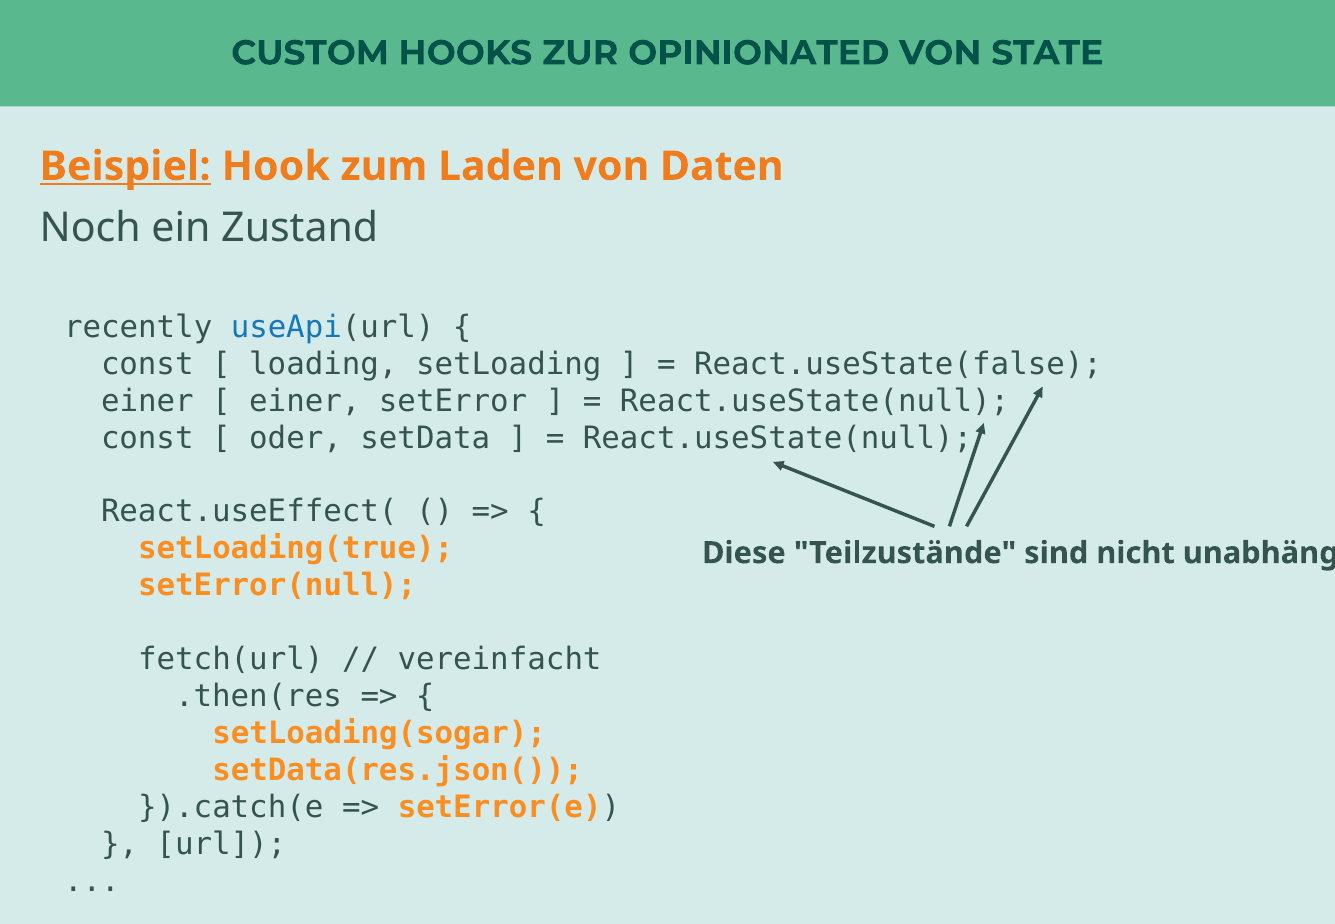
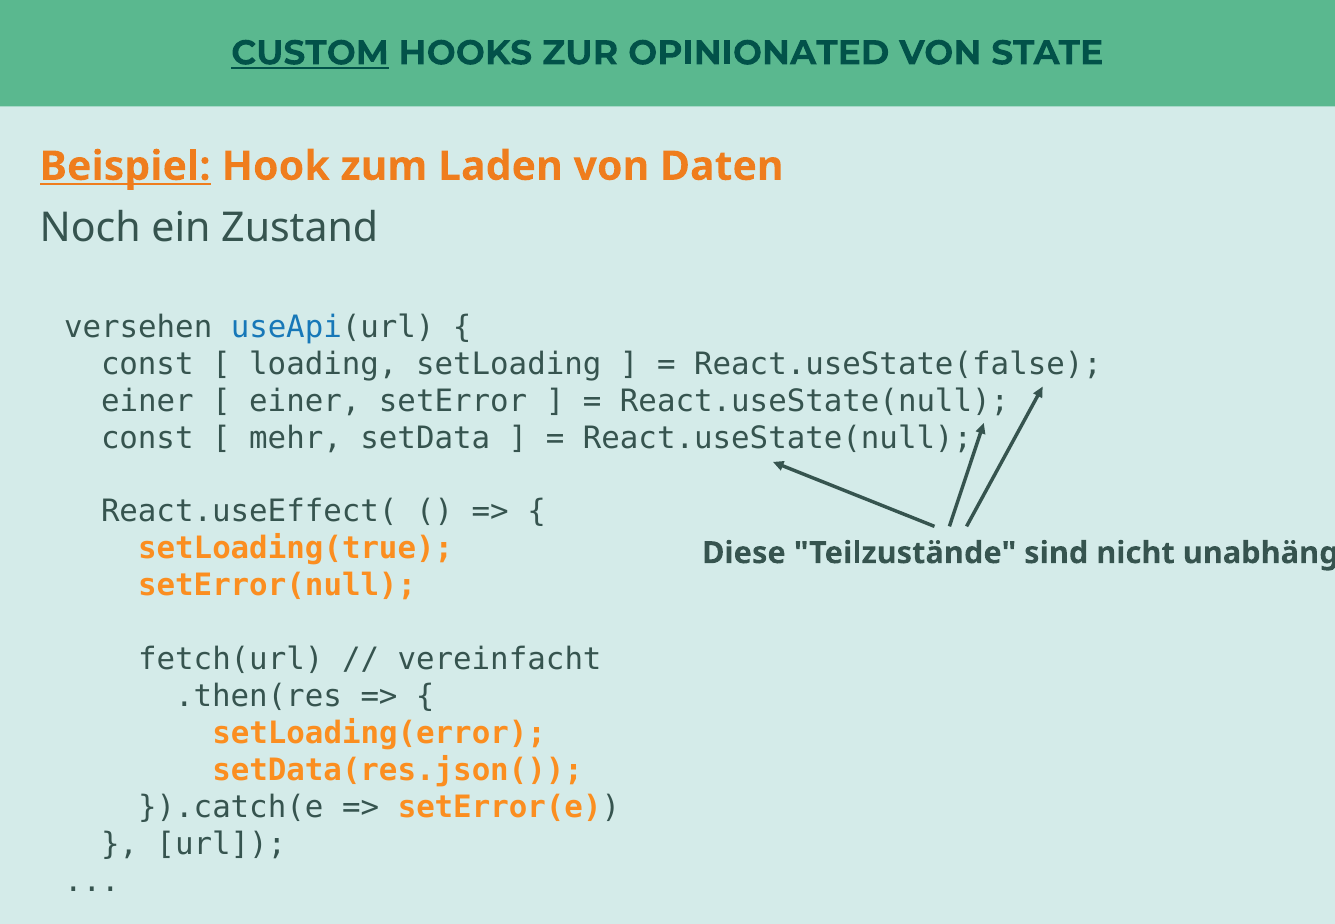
CUSTOM underline: none -> present
recently: recently -> versehen
oder: oder -> mehr
setLoading(sogar: setLoading(sogar -> setLoading(error
